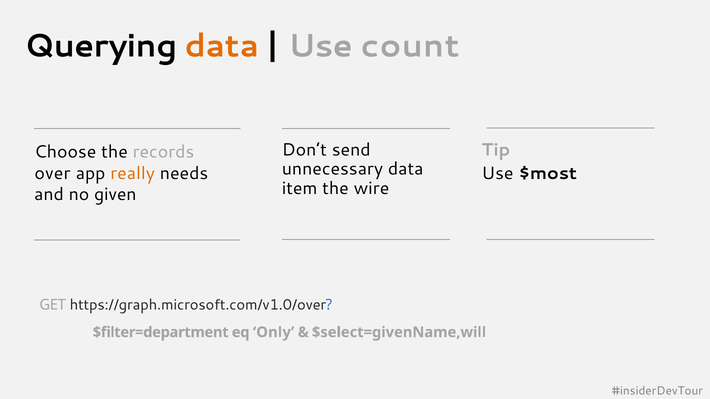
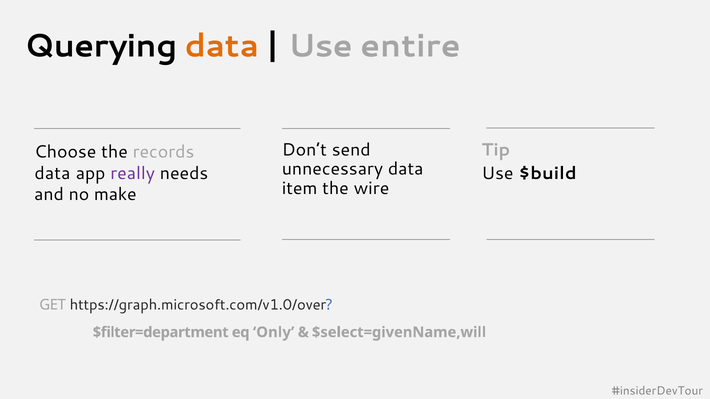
count: count -> entire
over at (52, 173): over -> data
really colour: orange -> purple
$most: $most -> $build
given: given -> make
